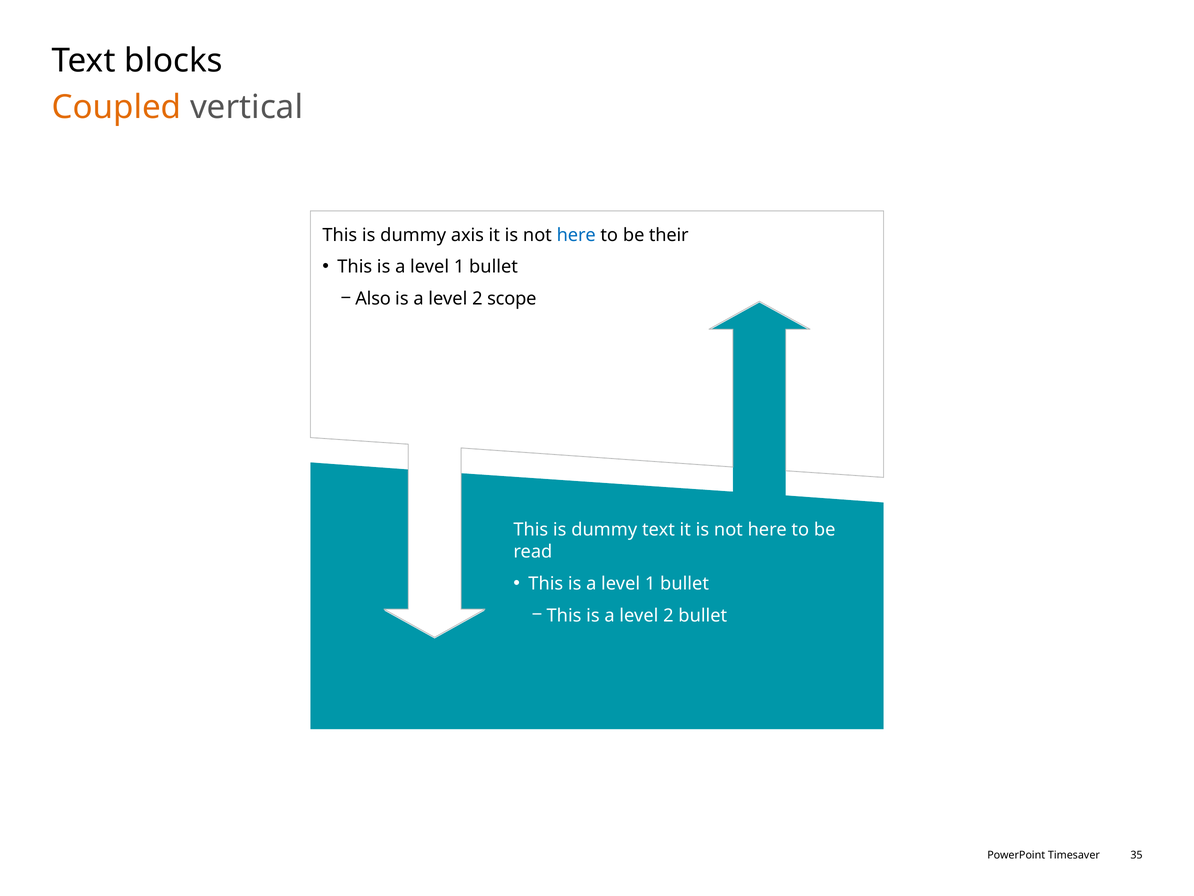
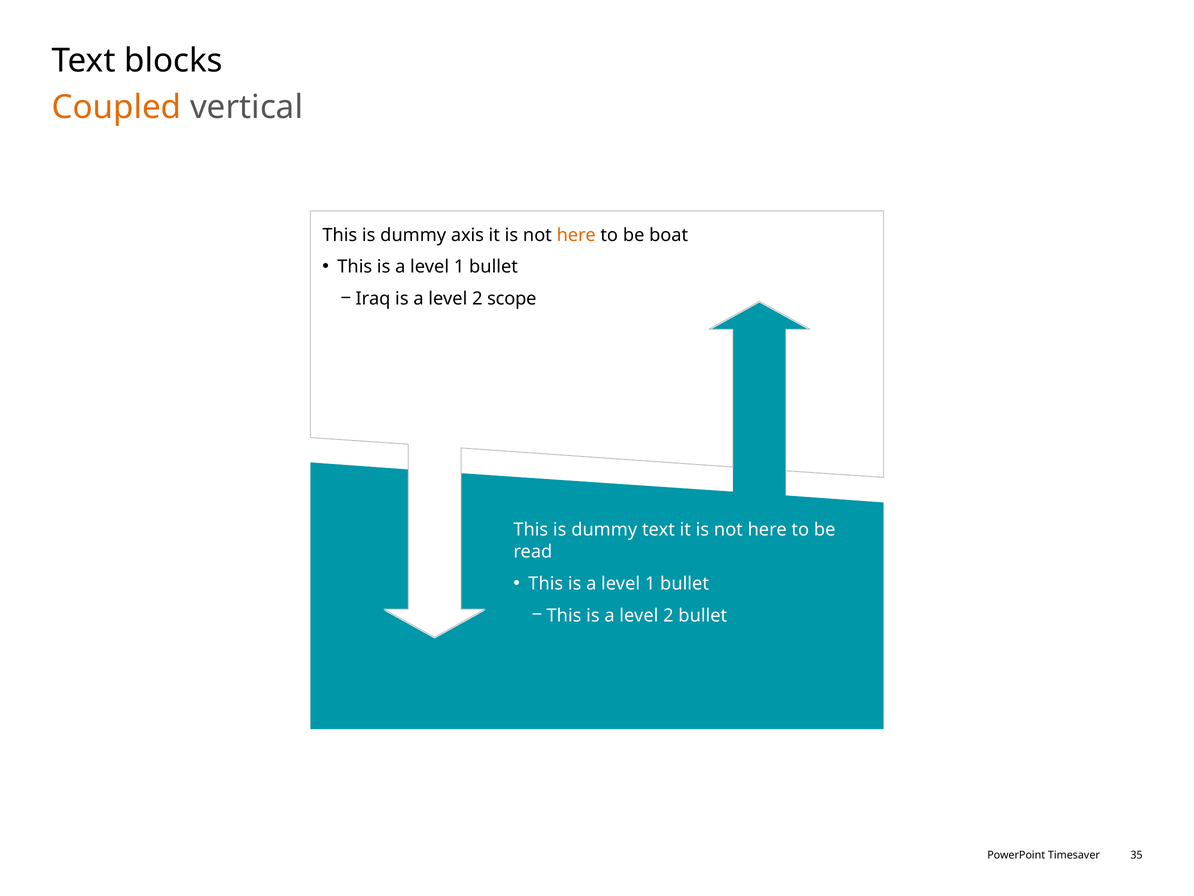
here at (576, 235) colour: blue -> orange
their: their -> boat
Also: Also -> Iraq
